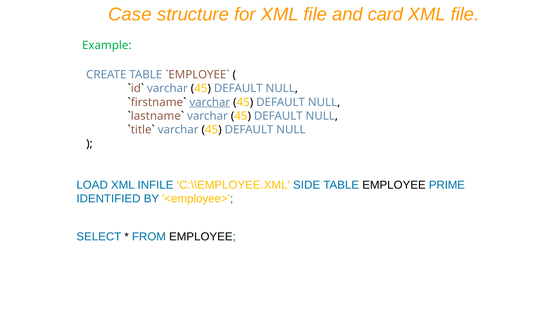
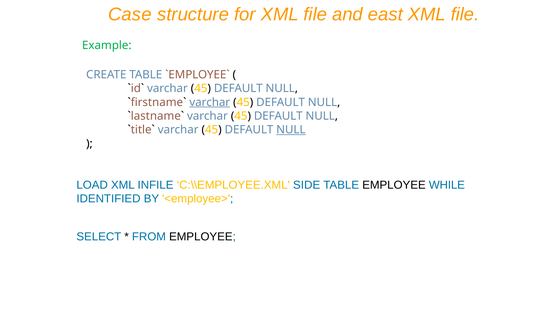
card: card -> east
NULL at (291, 130) underline: none -> present
PRIME: PRIME -> WHILE
